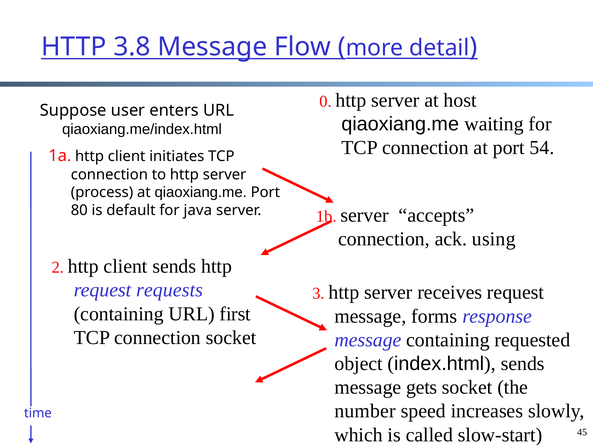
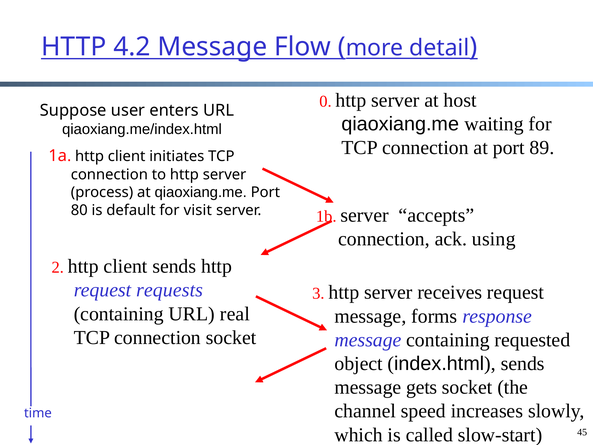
3.8: 3.8 -> 4.2
54: 54 -> 89
java: java -> visit
first: first -> real
number: number -> channel
